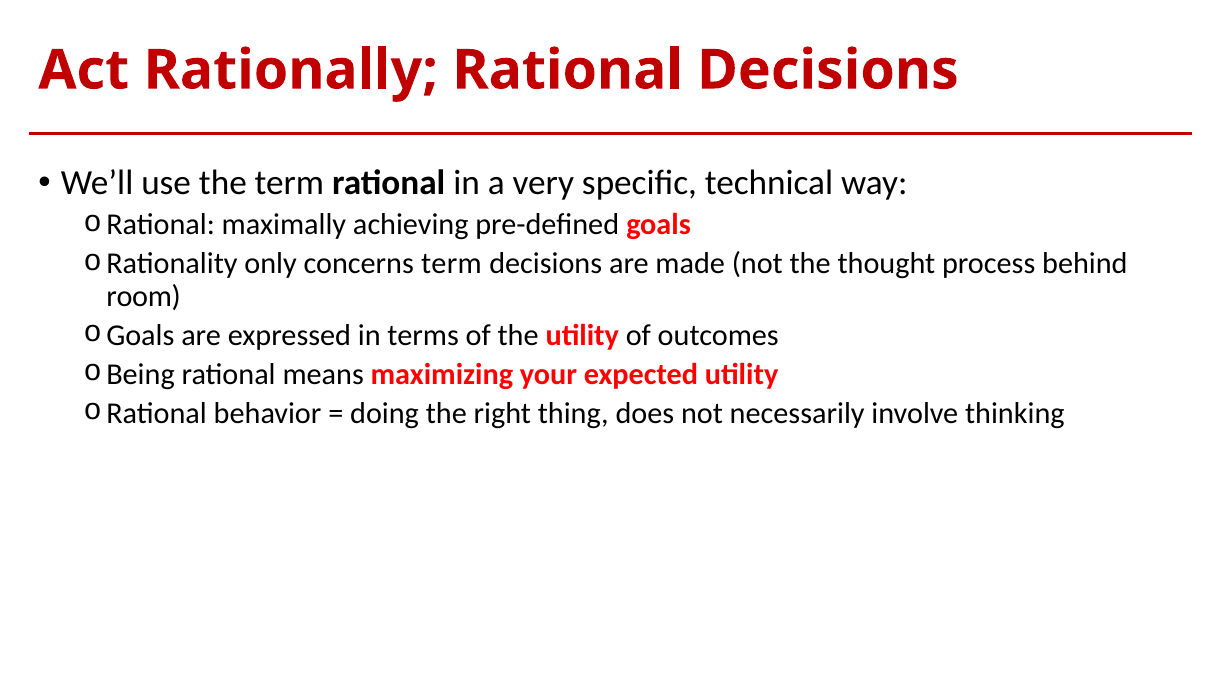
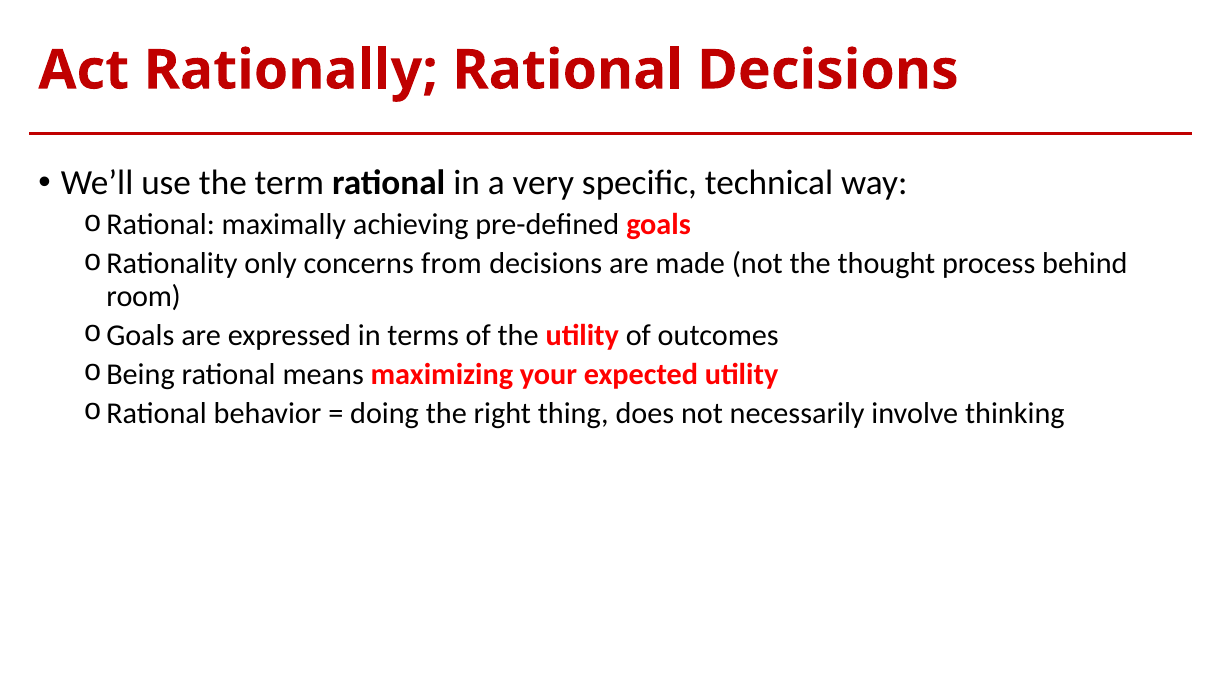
concerns term: term -> from
